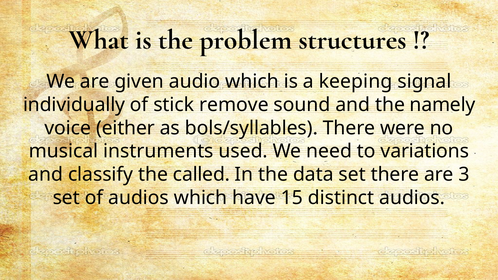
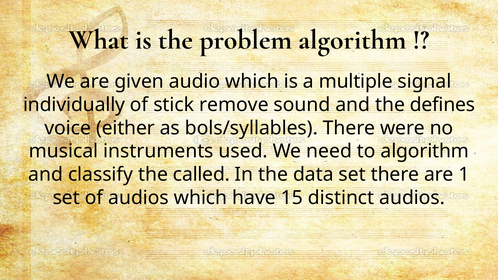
problem structures: structures -> algorithm
keeping: keeping -> multiple
namely: namely -> defines
to variations: variations -> algorithm
3: 3 -> 1
